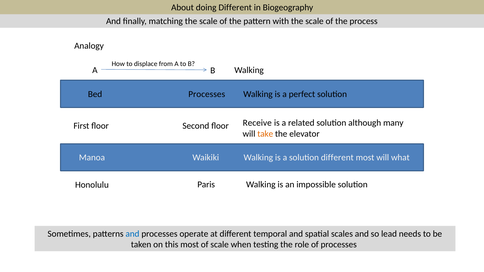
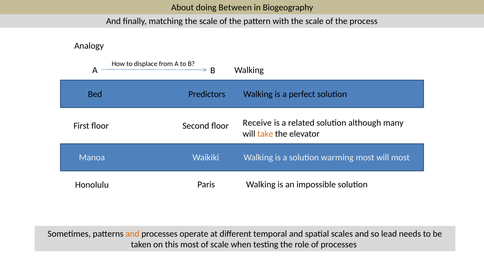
doing Different: Different -> Between
Bed Processes: Processes -> Predictors
solution different: different -> warming
will what: what -> most
and at (132, 234) colour: blue -> orange
